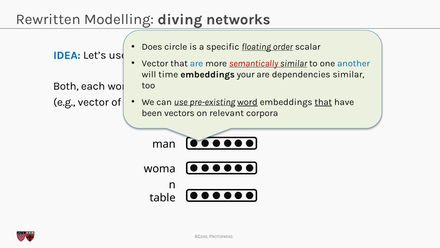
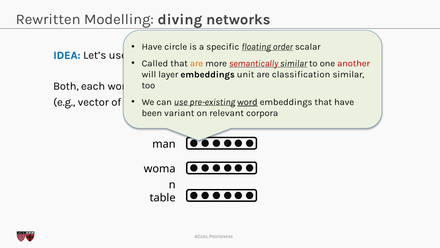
Does at (152, 47): Does -> Have
Vector at (155, 63): Vector -> Called
are at (197, 63) colour: blue -> orange
another colour: blue -> red
time: time -> layer
your: your -> unit
dependencies: dependencies -> classification
that at (323, 102) underline: present -> none
vectors: vectors -> variant
